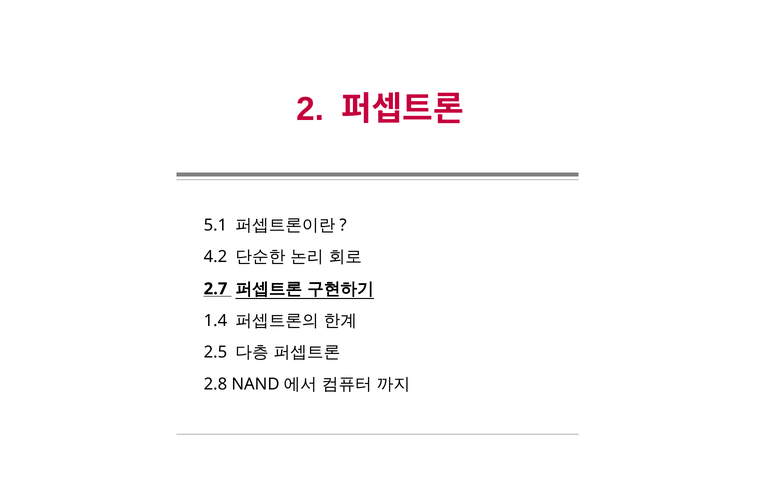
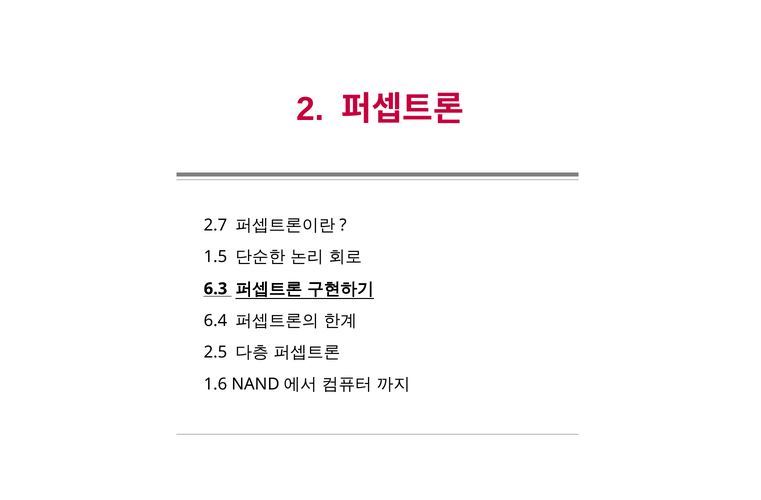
5.1: 5.1 -> 2.7
4.2: 4.2 -> 1.5
2.7: 2.7 -> 6.3
1.4: 1.4 -> 6.4
2.8: 2.8 -> 1.6
